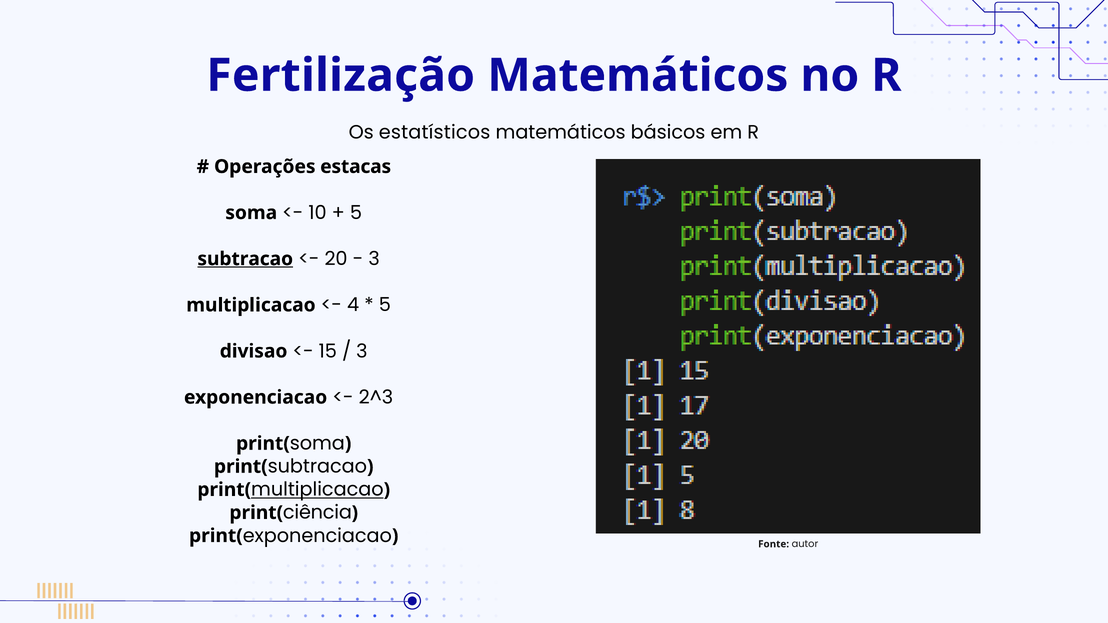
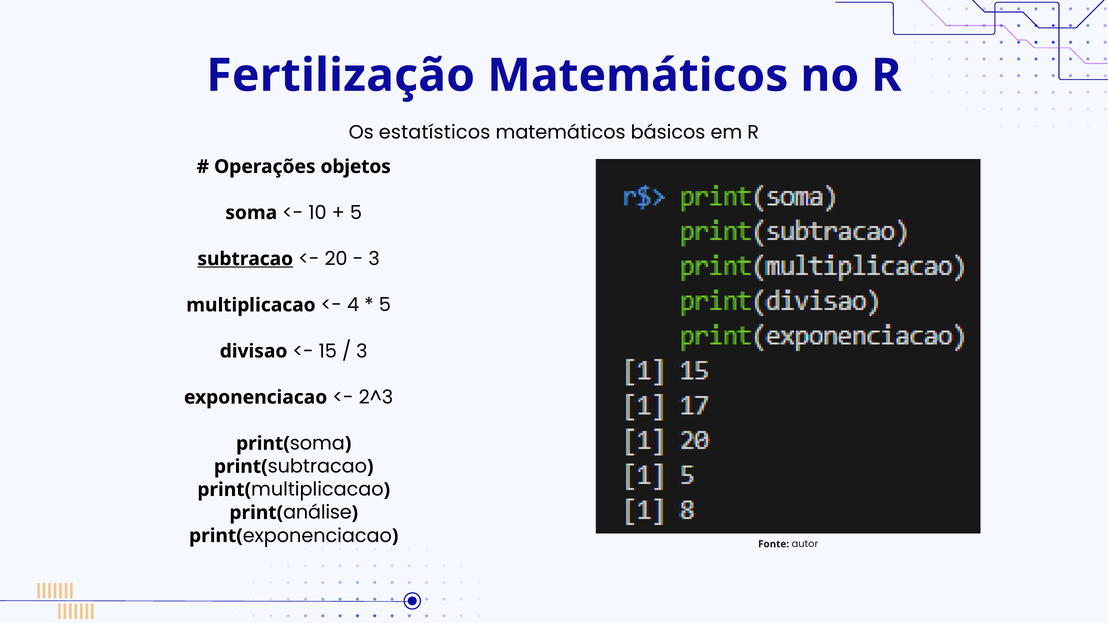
estacas: estacas -> objetos
multiplicacao at (317, 490) underline: present -> none
ciência: ciência -> análise
